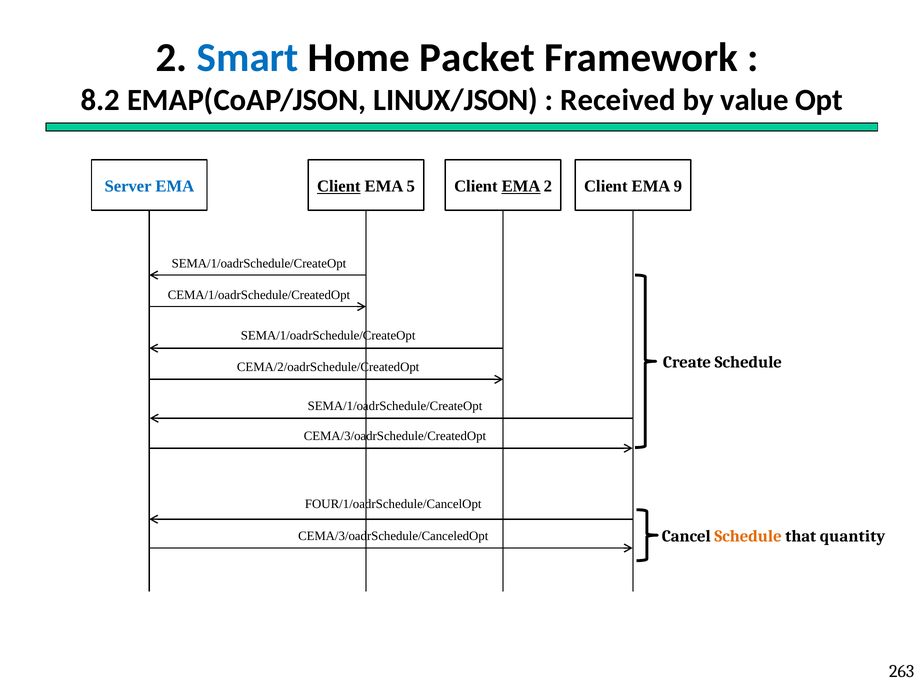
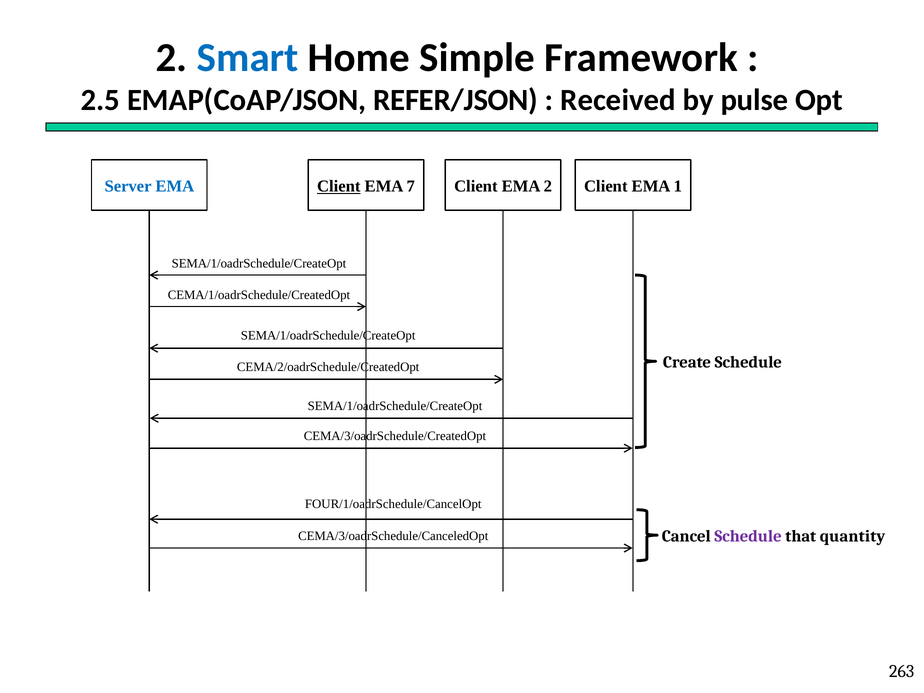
Packet: Packet -> Simple
8.2: 8.2 -> 2.5
LINUX/JSON: LINUX/JSON -> REFER/JSON
value: value -> pulse
5: 5 -> 7
EMA at (521, 186) underline: present -> none
9: 9 -> 1
Schedule at (748, 536) colour: orange -> purple
